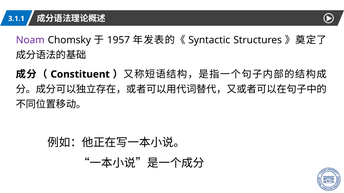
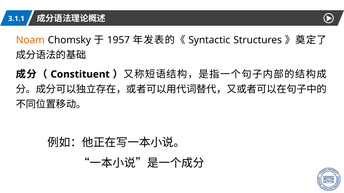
Noam colour: purple -> orange
